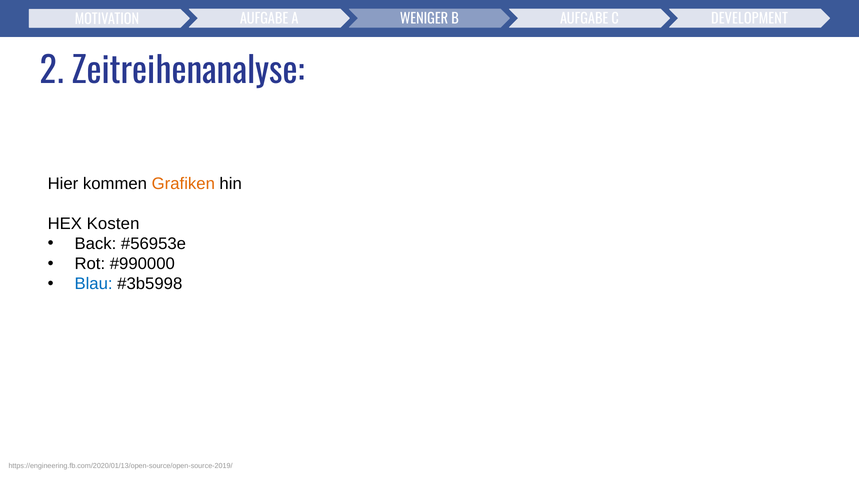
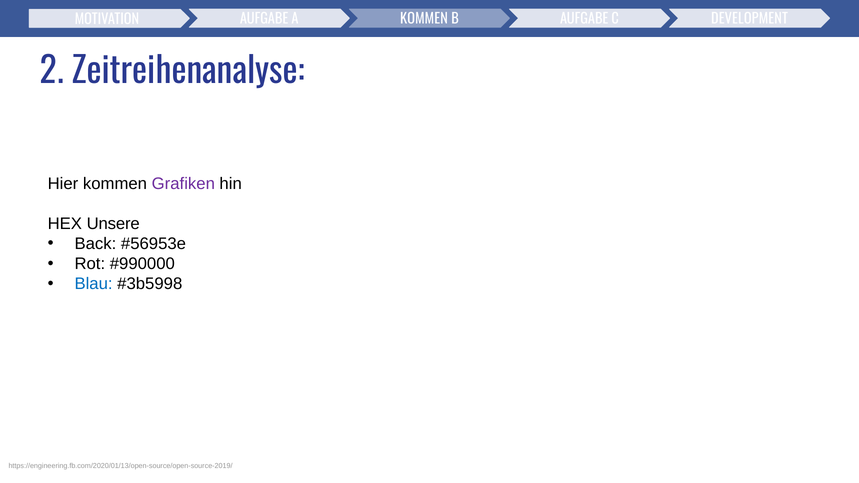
A WENIGER: WENIGER -> KOMMEN
Grafiken colour: orange -> purple
Kosten: Kosten -> Unsere
